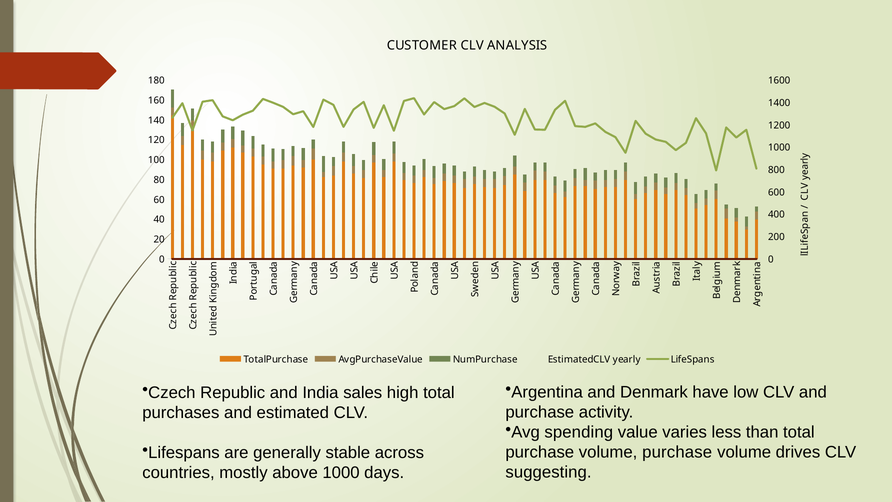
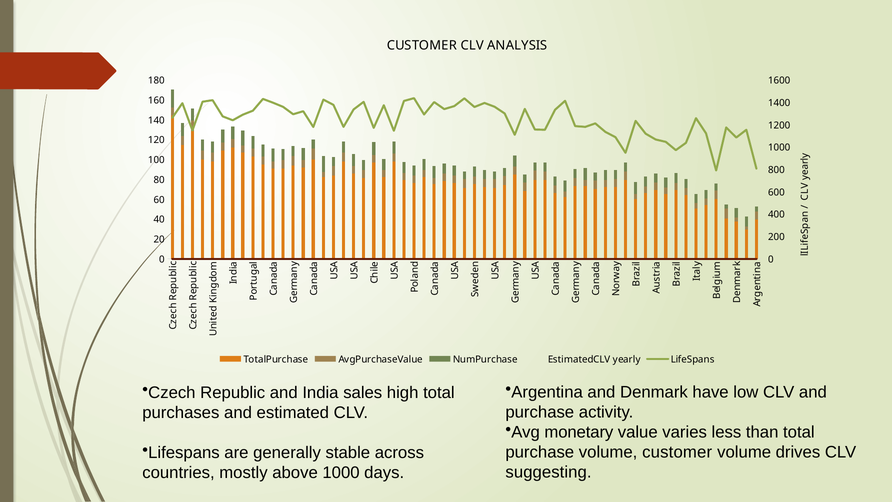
spending: spending -> monetary
volume purchase: purchase -> customer
